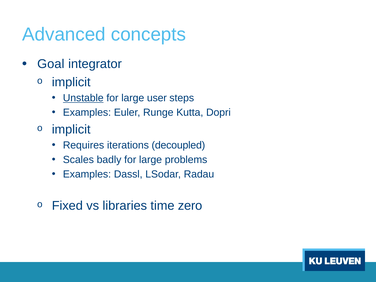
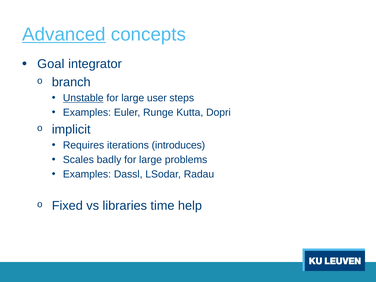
Advanced underline: none -> present
implicit at (71, 82): implicit -> branch
decoupled: decoupled -> introduces
zero: zero -> help
